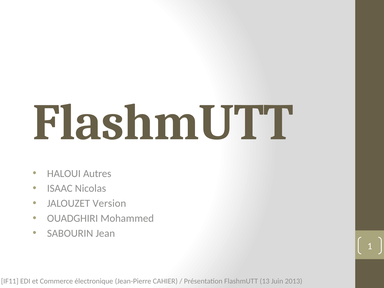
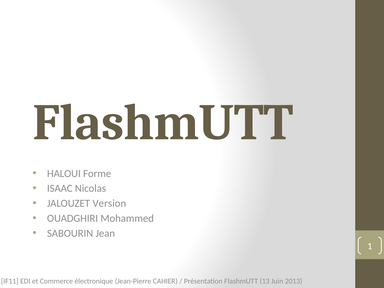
Autres: Autres -> Forme
